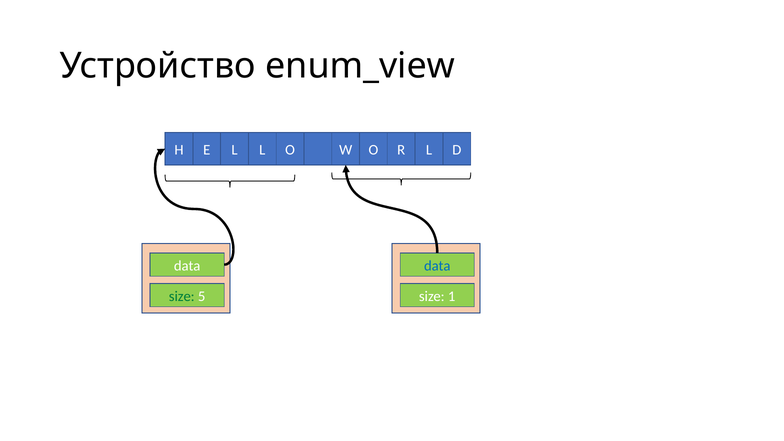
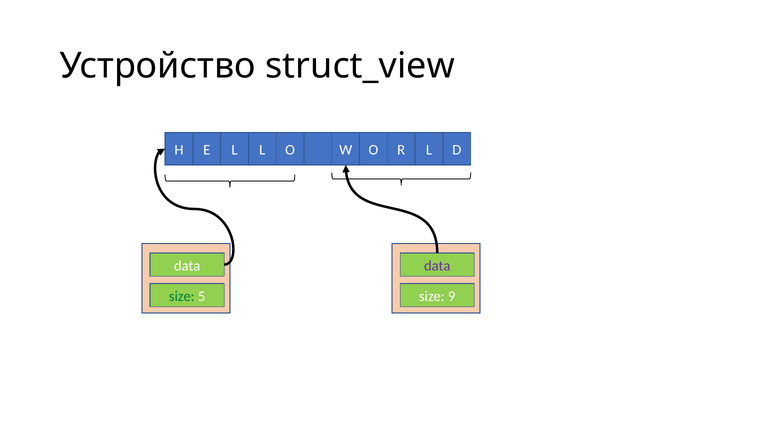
enum_view: enum_view -> struct_view
data at (437, 266) colour: blue -> purple
1: 1 -> 9
